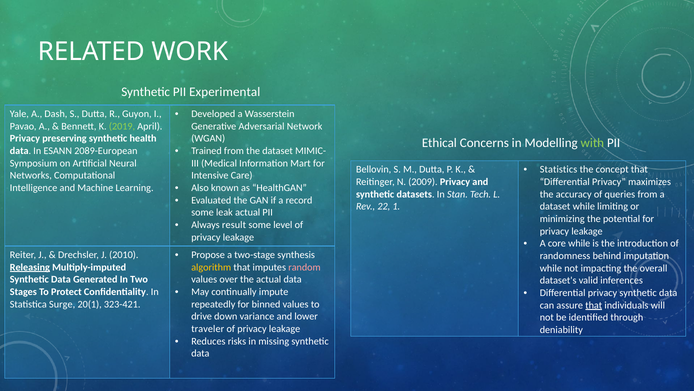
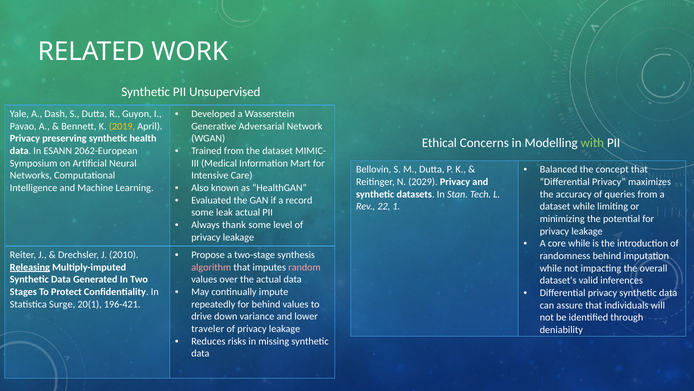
Experimental: Experimental -> Unsupervised
2019 colour: light green -> yellow
2089-European: 2089-European -> 2062-European
Statistics: Statistics -> Balanced
2009: 2009 -> 2029
result: result -> thank
algorithm colour: yellow -> pink
323-421: 323-421 -> 196-421
for binned: binned -> behind
that at (594, 305) underline: present -> none
